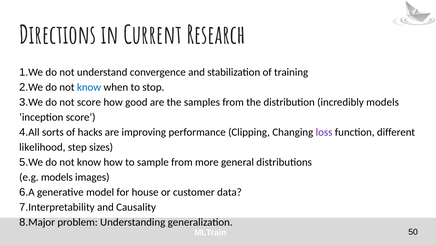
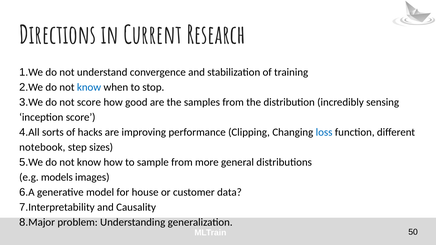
incredibly models: models -> sensing
loss colour: purple -> blue
likelihood: likelihood -> notebook
